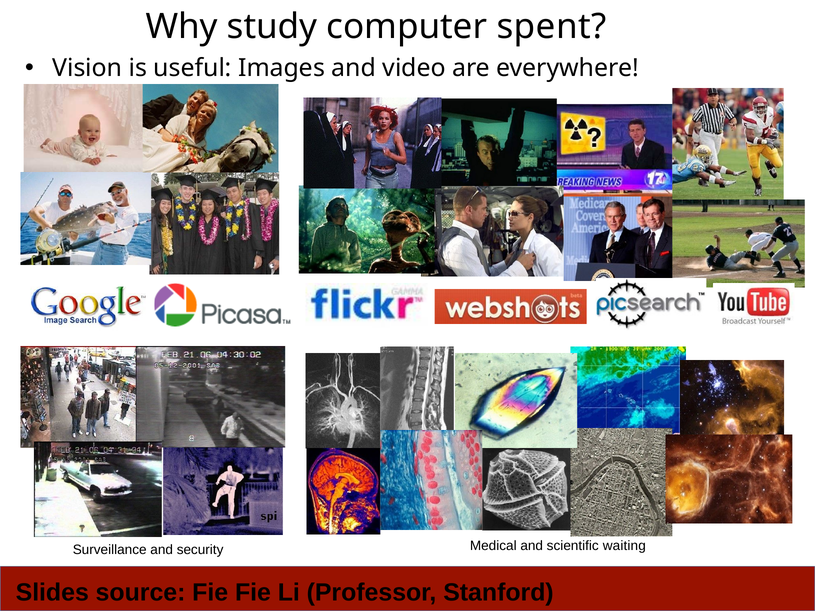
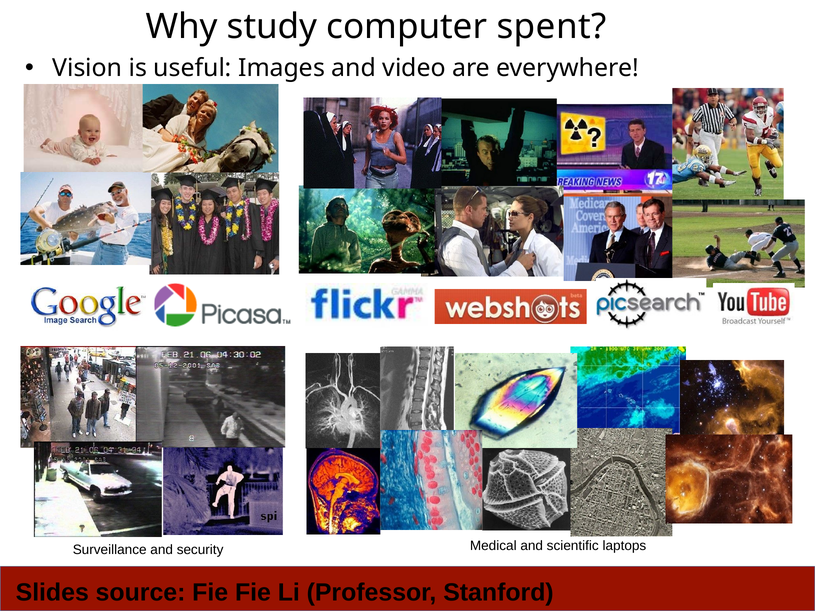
waiting: waiting -> laptops
